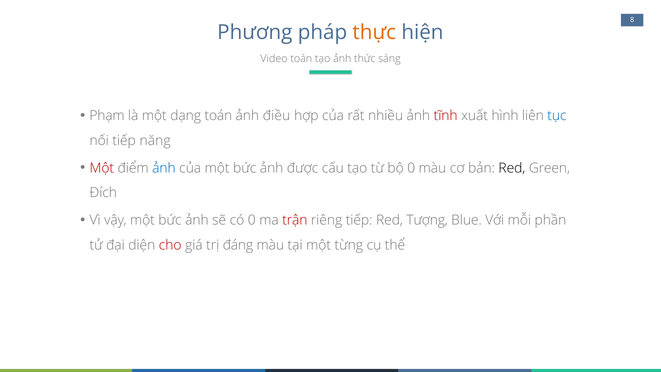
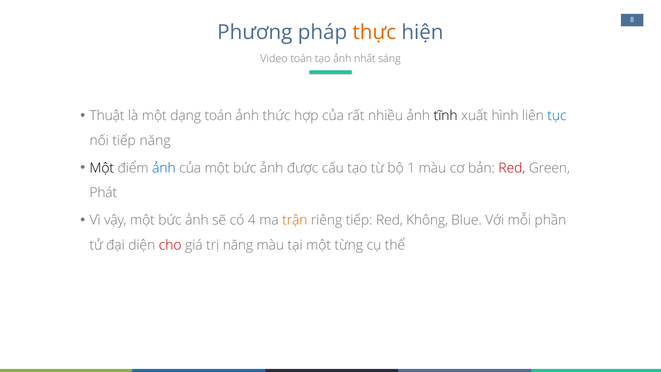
thức: thức -> nhất
Phạm: Phạm -> Thuật
điều: điều -> thức
tĩnh colour: red -> black
Một at (102, 168) colour: red -> black
bộ 0: 0 -> 1
Red at (512, 168) colour: black -> red
Đích: Đích -> Phát
có 0: 0 -> 4
trận colour: red -> orange
Tượng: Tượng -> Không
trị đáng: đáng -> năng
